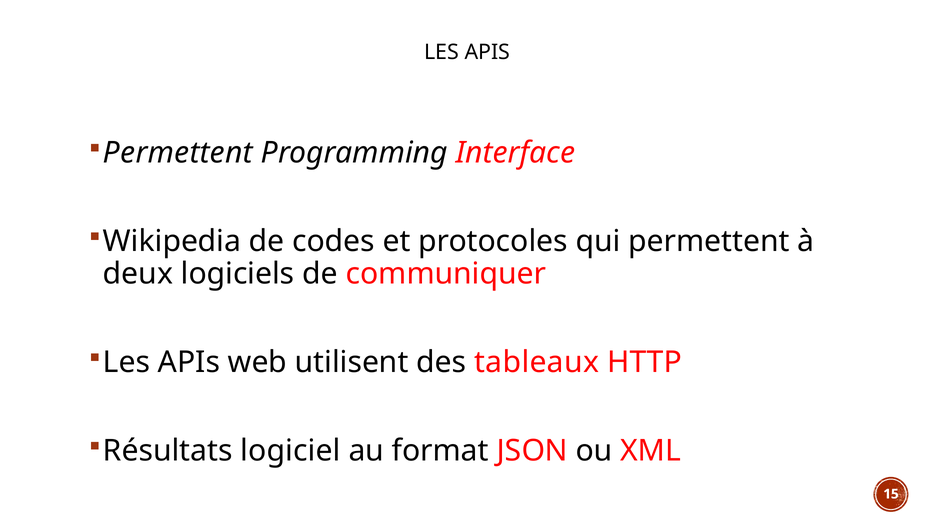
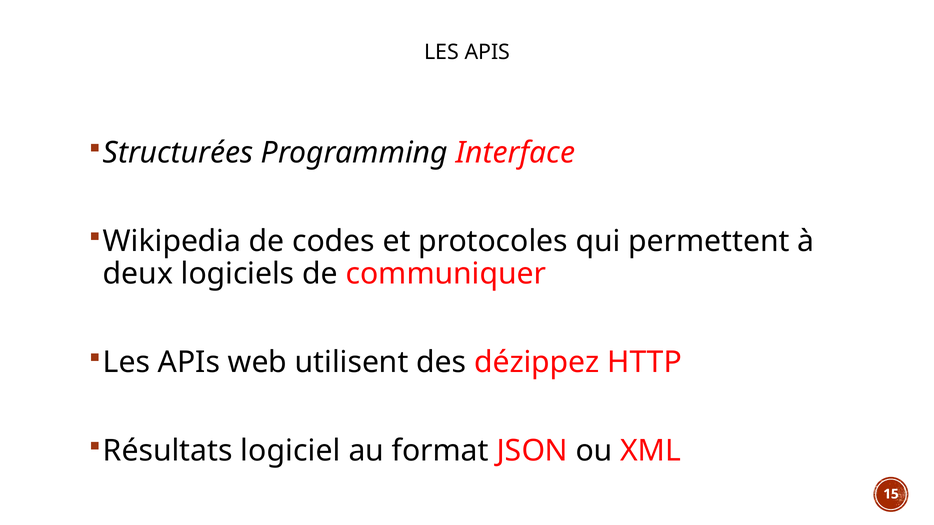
Permettent at (178, 153): Permettent -> Structurées
tableaux: tableaux -> dézippez
